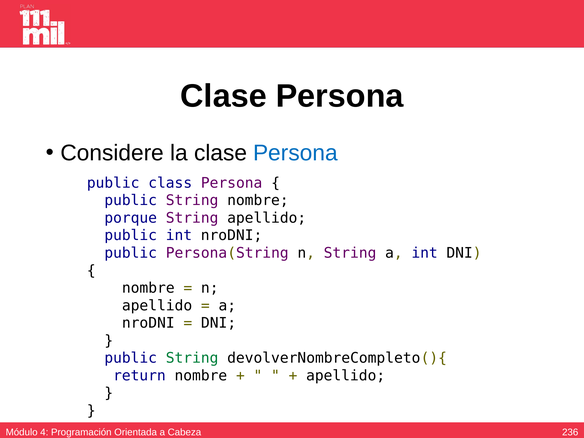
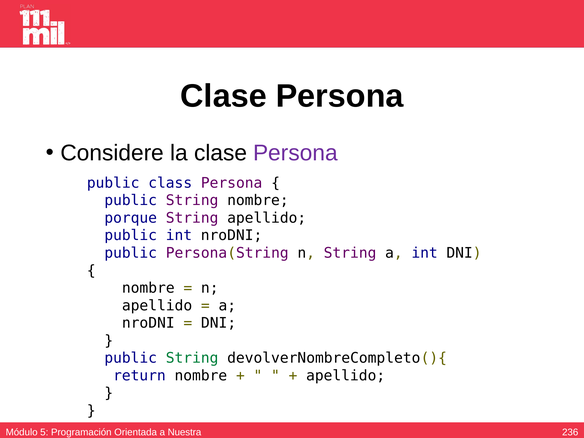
Persona at (295, 153) colour: blue -> purple
4: 4 -> 5
Cabeza: Cabeza -> Nuestra
